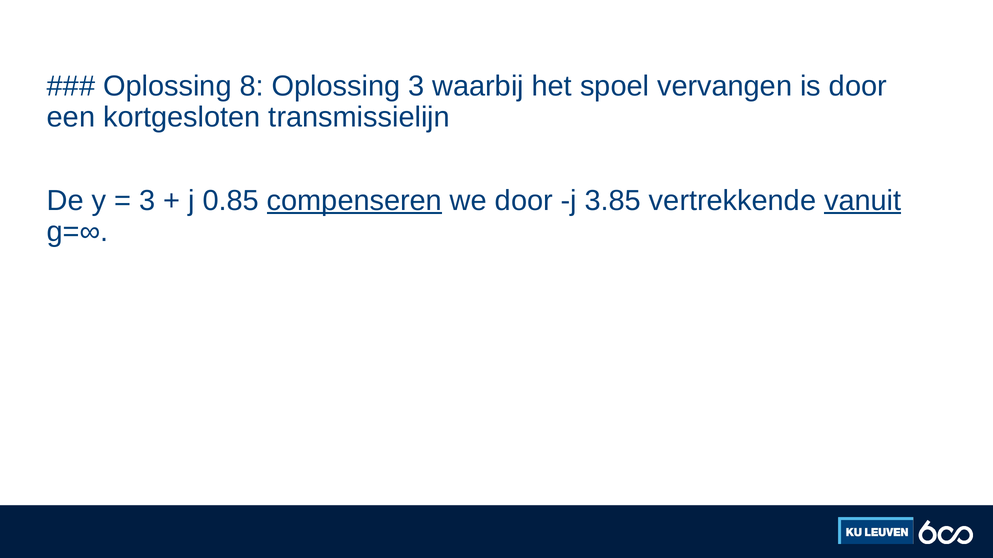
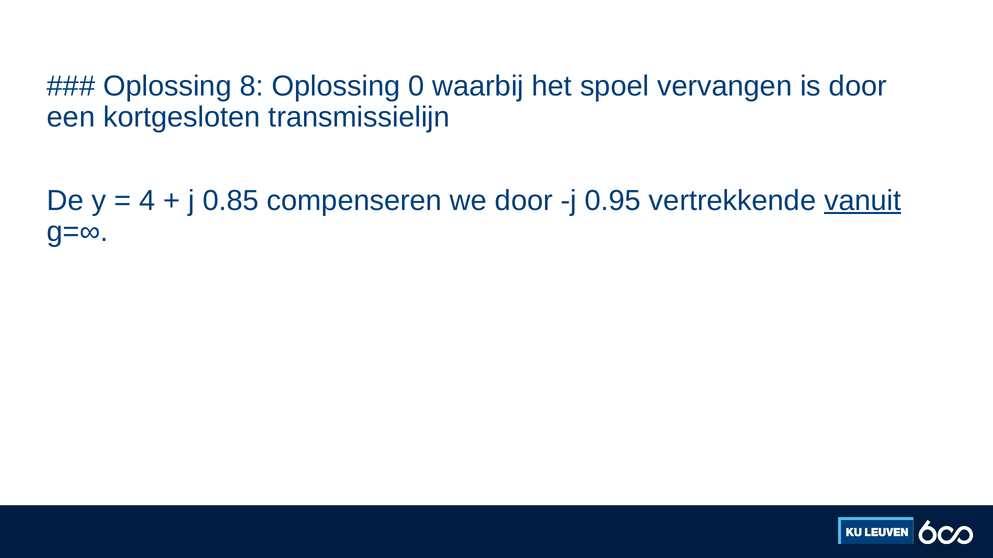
Oplossing 3: 3 -> 0
3 at (147, 201): 3 -> 4
compenseren underline: present -> none
3.85: 3.85 -> 0.95
